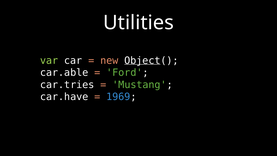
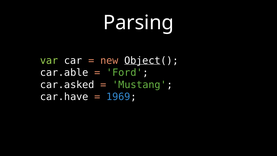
Utilities: Utilities -> Parsing
car.tries: car.tries -> car.asked
